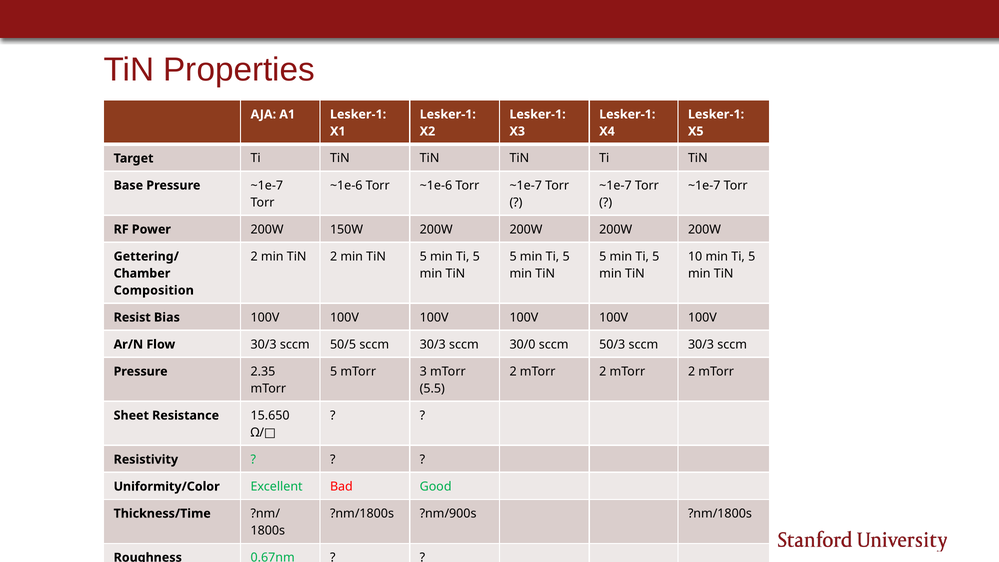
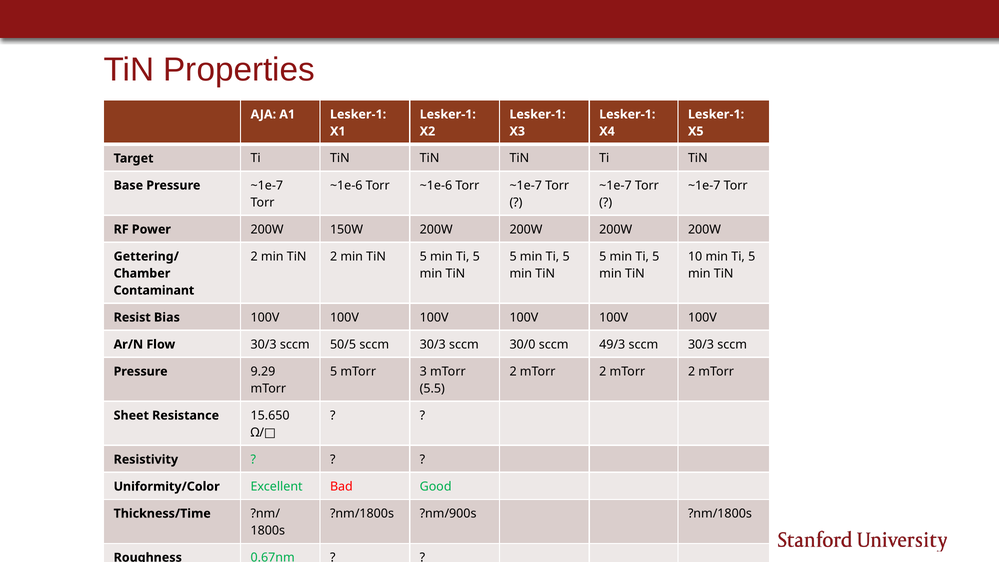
Composition at (154, 290): Composition -> Contaminant
50/3: 50/3 -> 49/3
2.35: 2.35 -> 9.29
